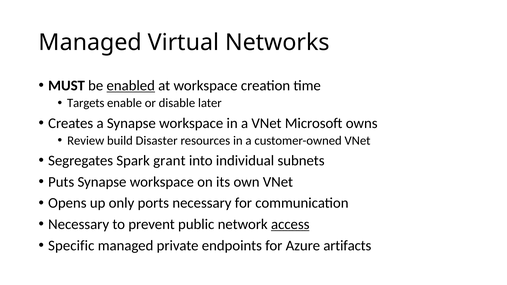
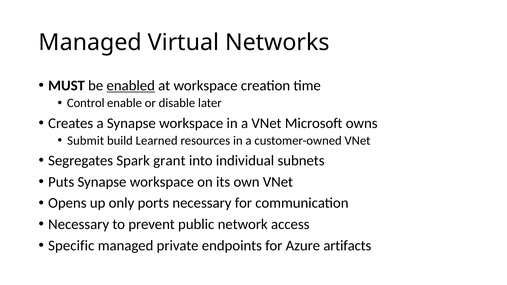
Targets: Targets -> Control
Review: Review -> Submit
Disaster: Disaster -> Learned
access underline: present -> none
